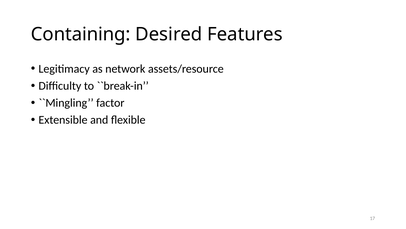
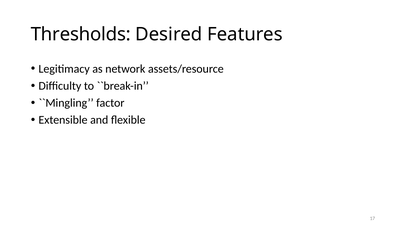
Containing: Containing -> Thresholds
